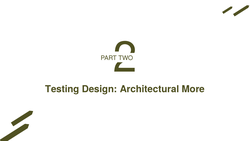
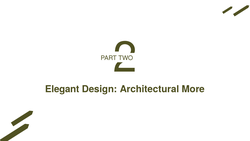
Testing: Testing -> Elegant
